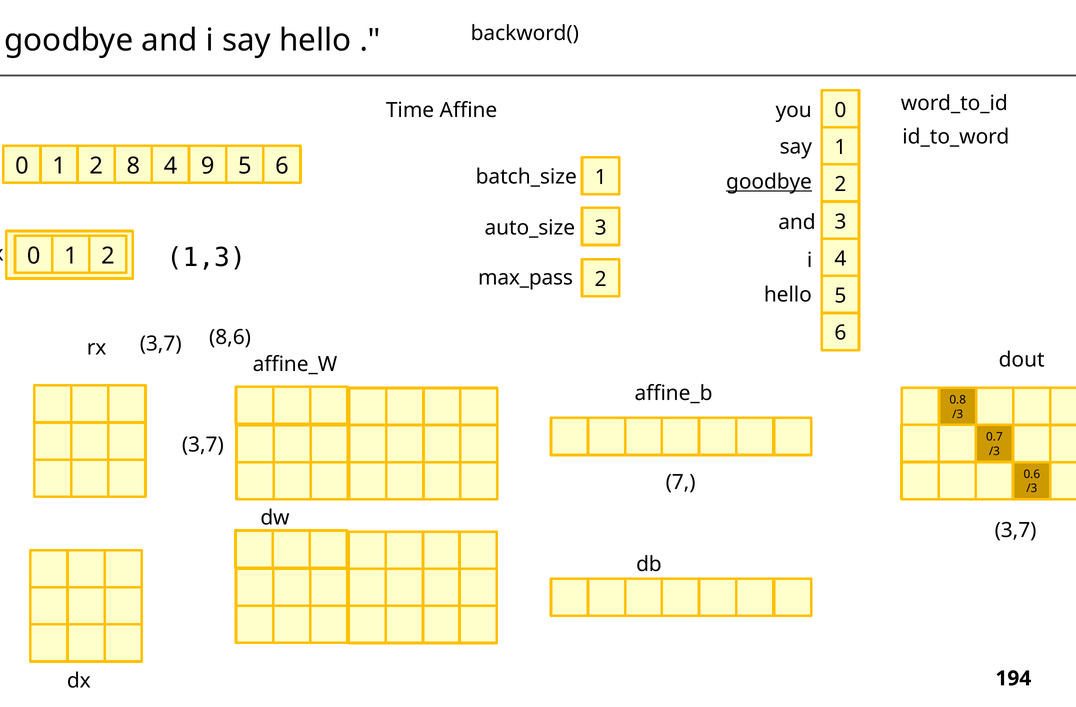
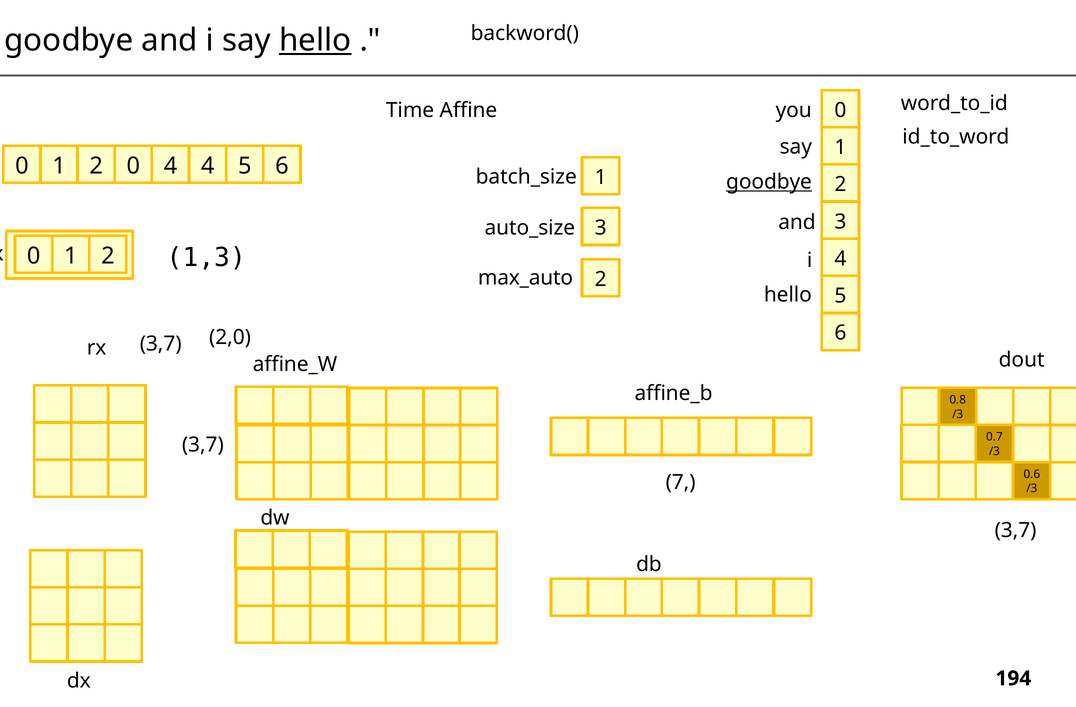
hello at (315, 41) underline: none -> present
2 8: 8 -> 0
4 9: 9 -> 4
max_pass: max_pass -> max_auto
8,6: 8,6 -> 2,0
